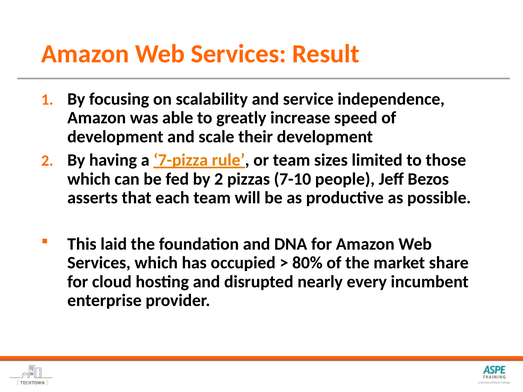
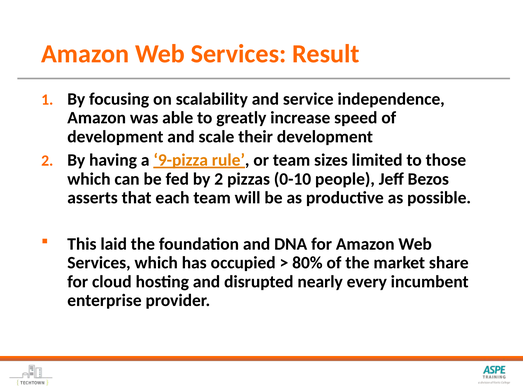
7-pizza: 7-pizza -> 9-pizza
7-10: 7-10 -> 0-10
